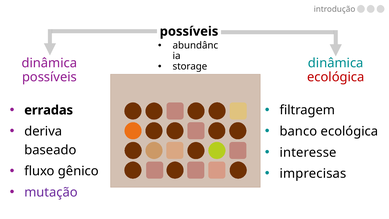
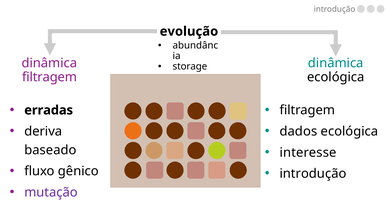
possíveis at (189, 31): possíveis -> evolução
possíveis at (49, 77): possíveis -> filtragem
ecológica at (336, 77) colour: red -> black
banco: banco -> dados
imprecisas at (313, 173): imprecisas -> introdução
